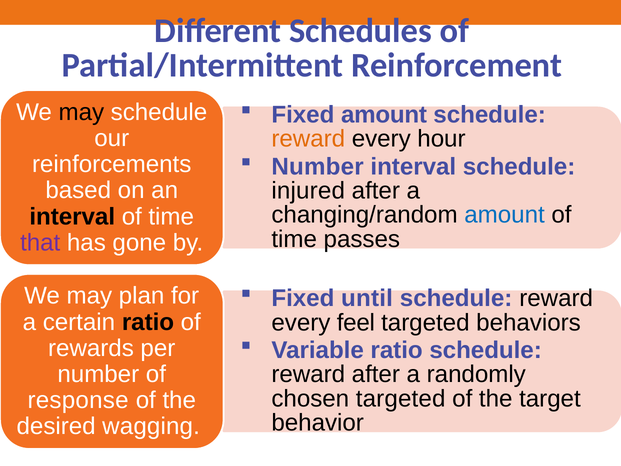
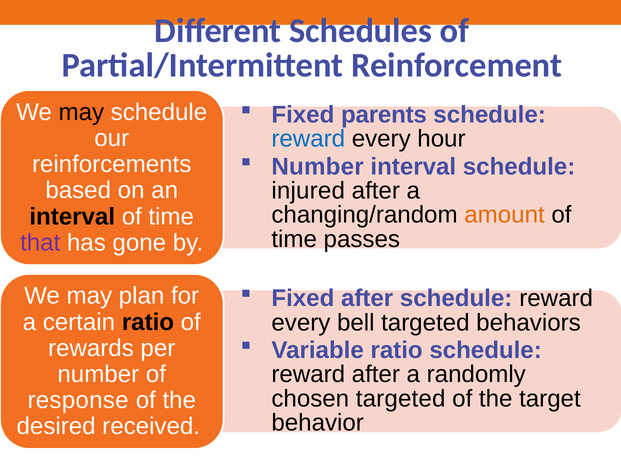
Fixed amount: amount -> parents
reward at (308, 139) colour: orange -> blue
amount at (505, 215) colour: blue -> orange
Fixed until: until -> after
feel: feel -> bell
wagging: wagging -> received
